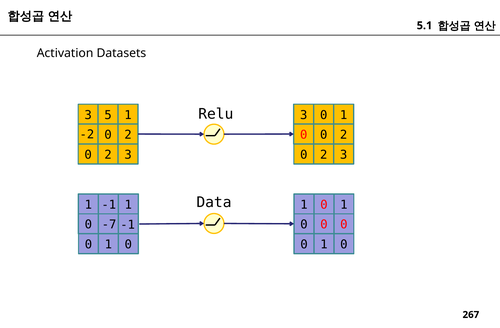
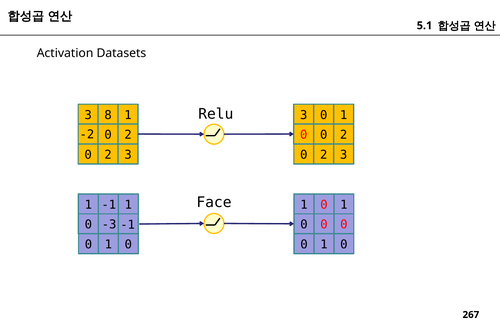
5: 5 -> 8
Data: Data -> Face
-7: -7 -> -3
